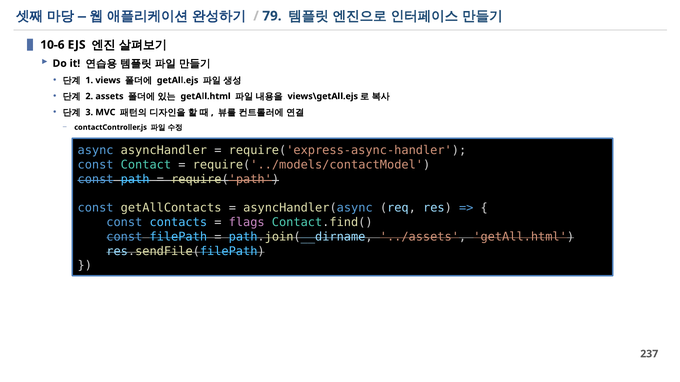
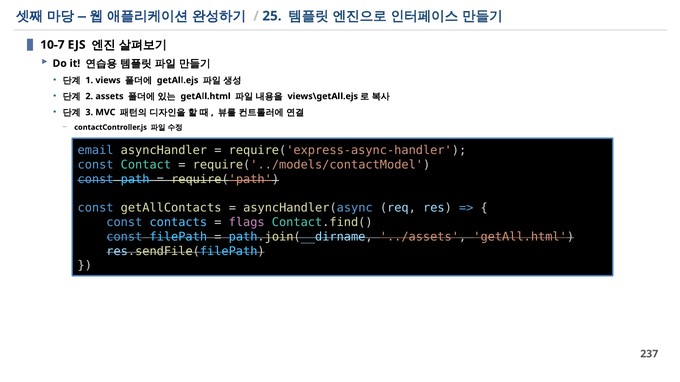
79: 79 -> 25
10-6: 10-6 -> 10-7
async: async -> email
